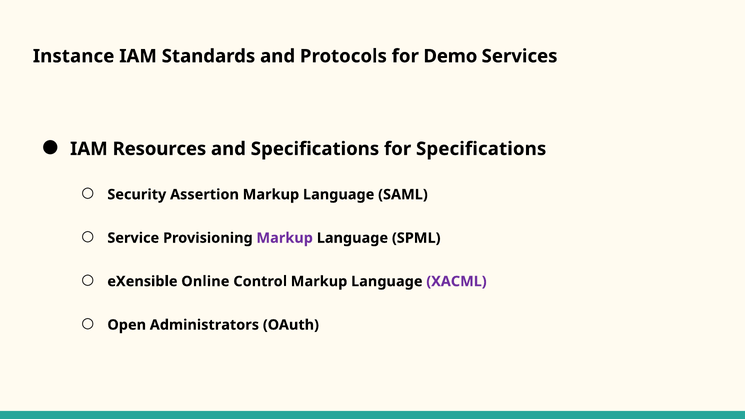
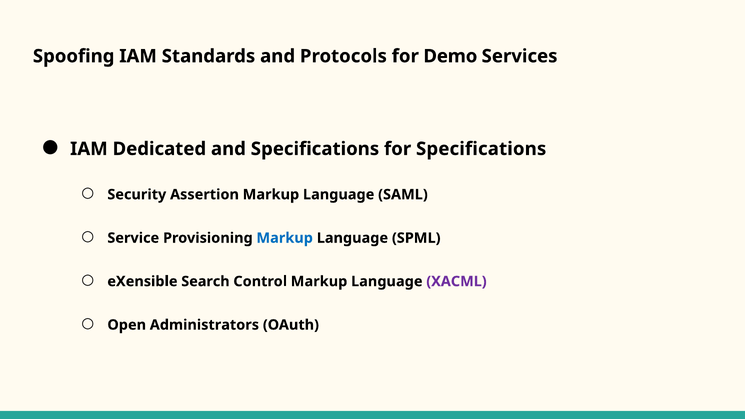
Instance: Instance -> Spoofing
Resources: Resources -> Dedicated
Markup at (285, 238) colour: purple -> blue
Online: Online -> Search
